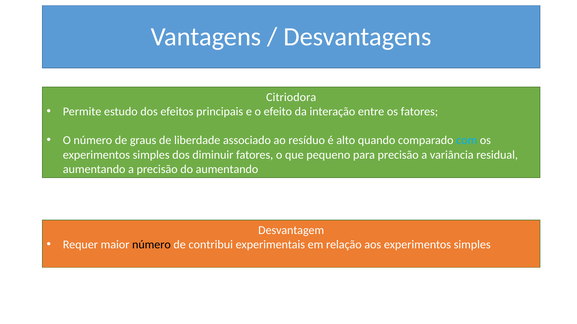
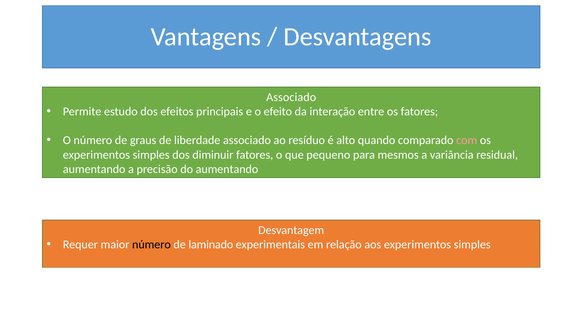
Citriodora at (291, 97): Citriodora -> Associado
com colour: light blue -> pink
para precisão: precisão -> mesmos
contribui: contribui -> laminado
